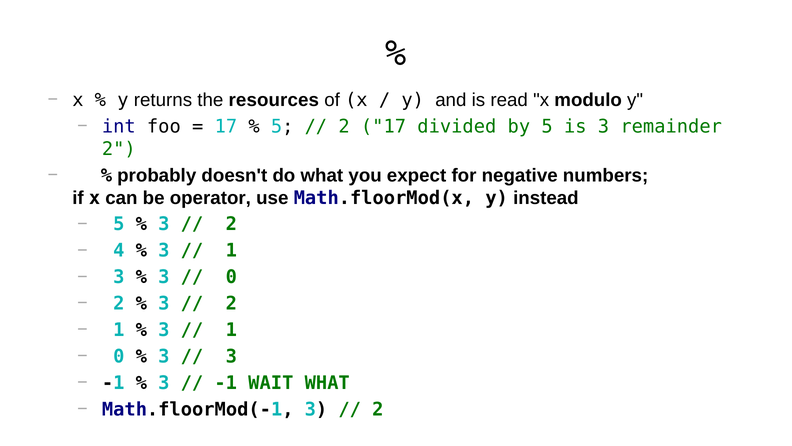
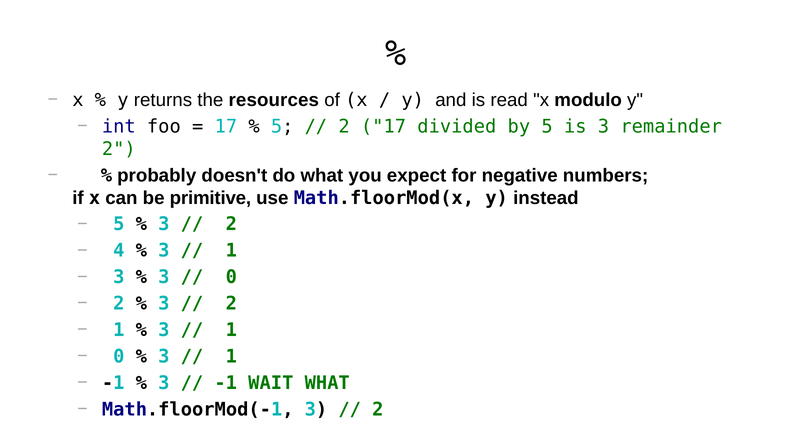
operator: operator -> primitive
3 at (231, 356): 3 -> 1
